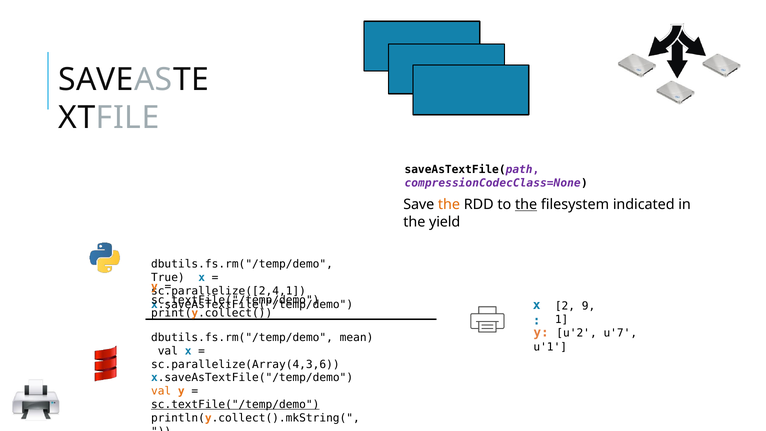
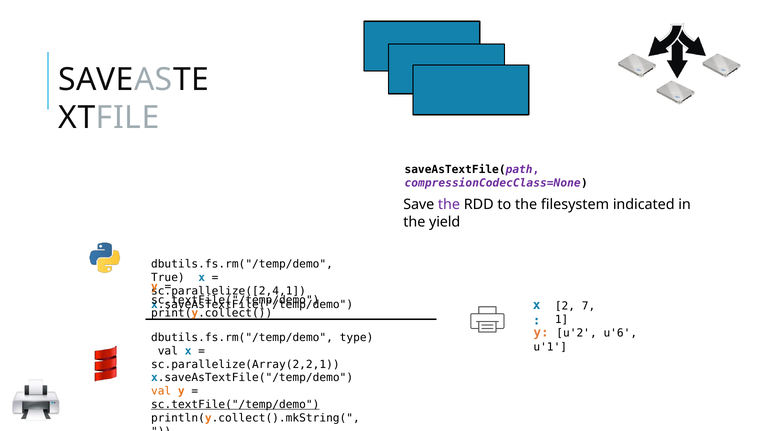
the at (449, 204) colour: orange -> purple
the at (526, 204) underline: present -> none
9: 9 -> 7
u'7: u'7 -> u'6
mean: mean -> type
sc.parallelize(Array(4,3,6: sc.parallelize(Array(4,3,6 -> sc.parallelize(Array(2,2,1
